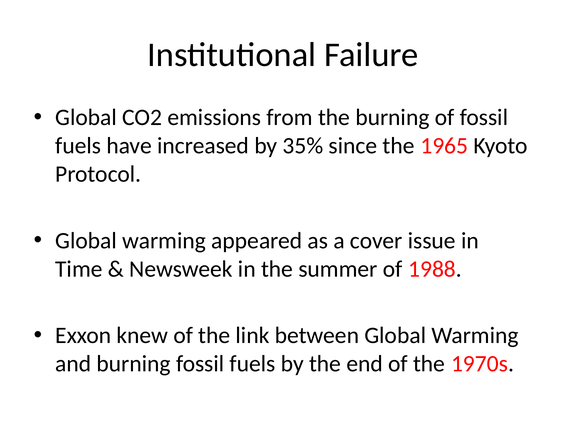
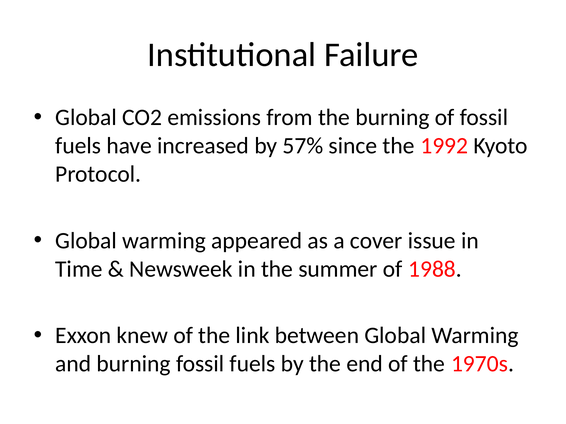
35%: 35% -> 57%
1965: 1965 -> 1992
